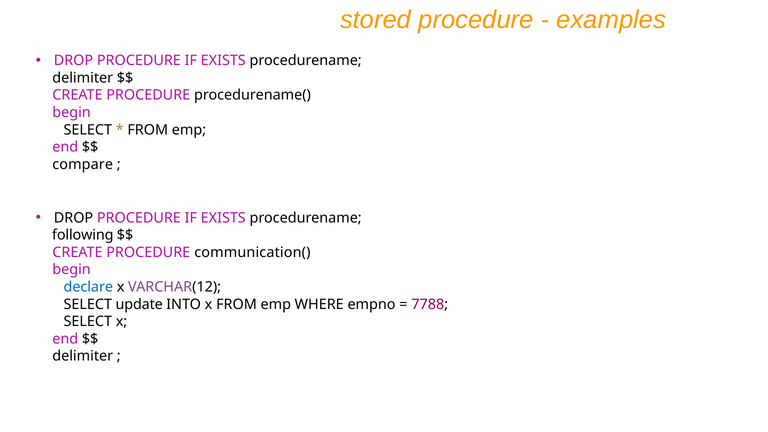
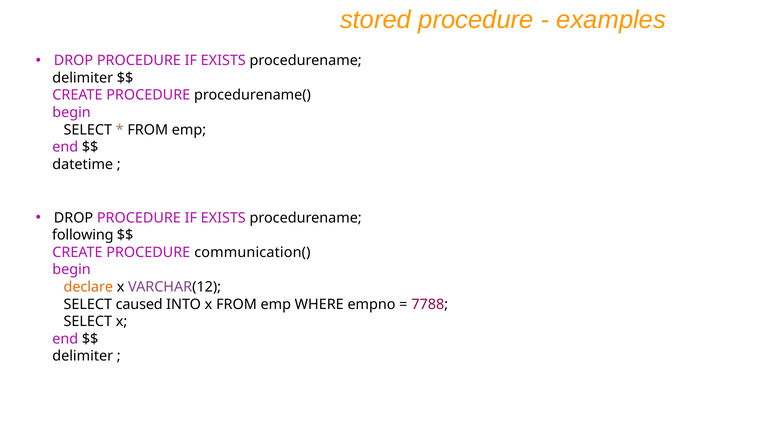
compare: compare -> datetime
declare colour: blue -> orange
update: update -> caused
